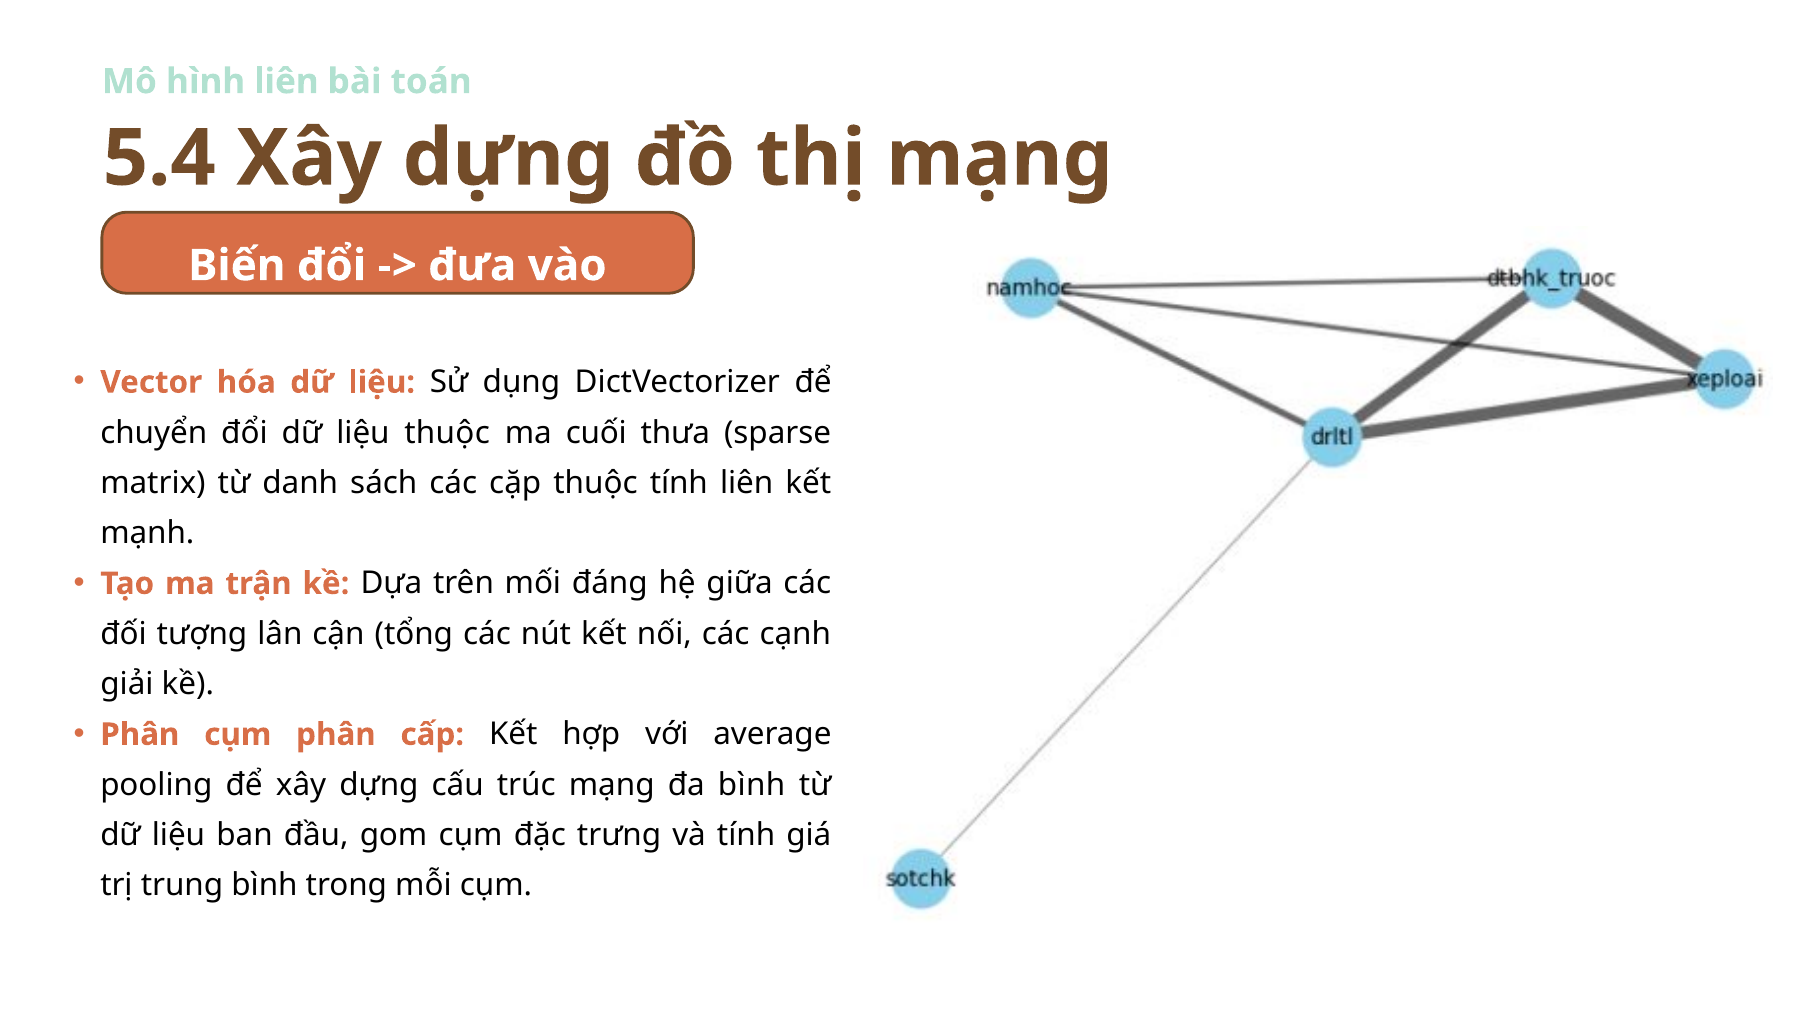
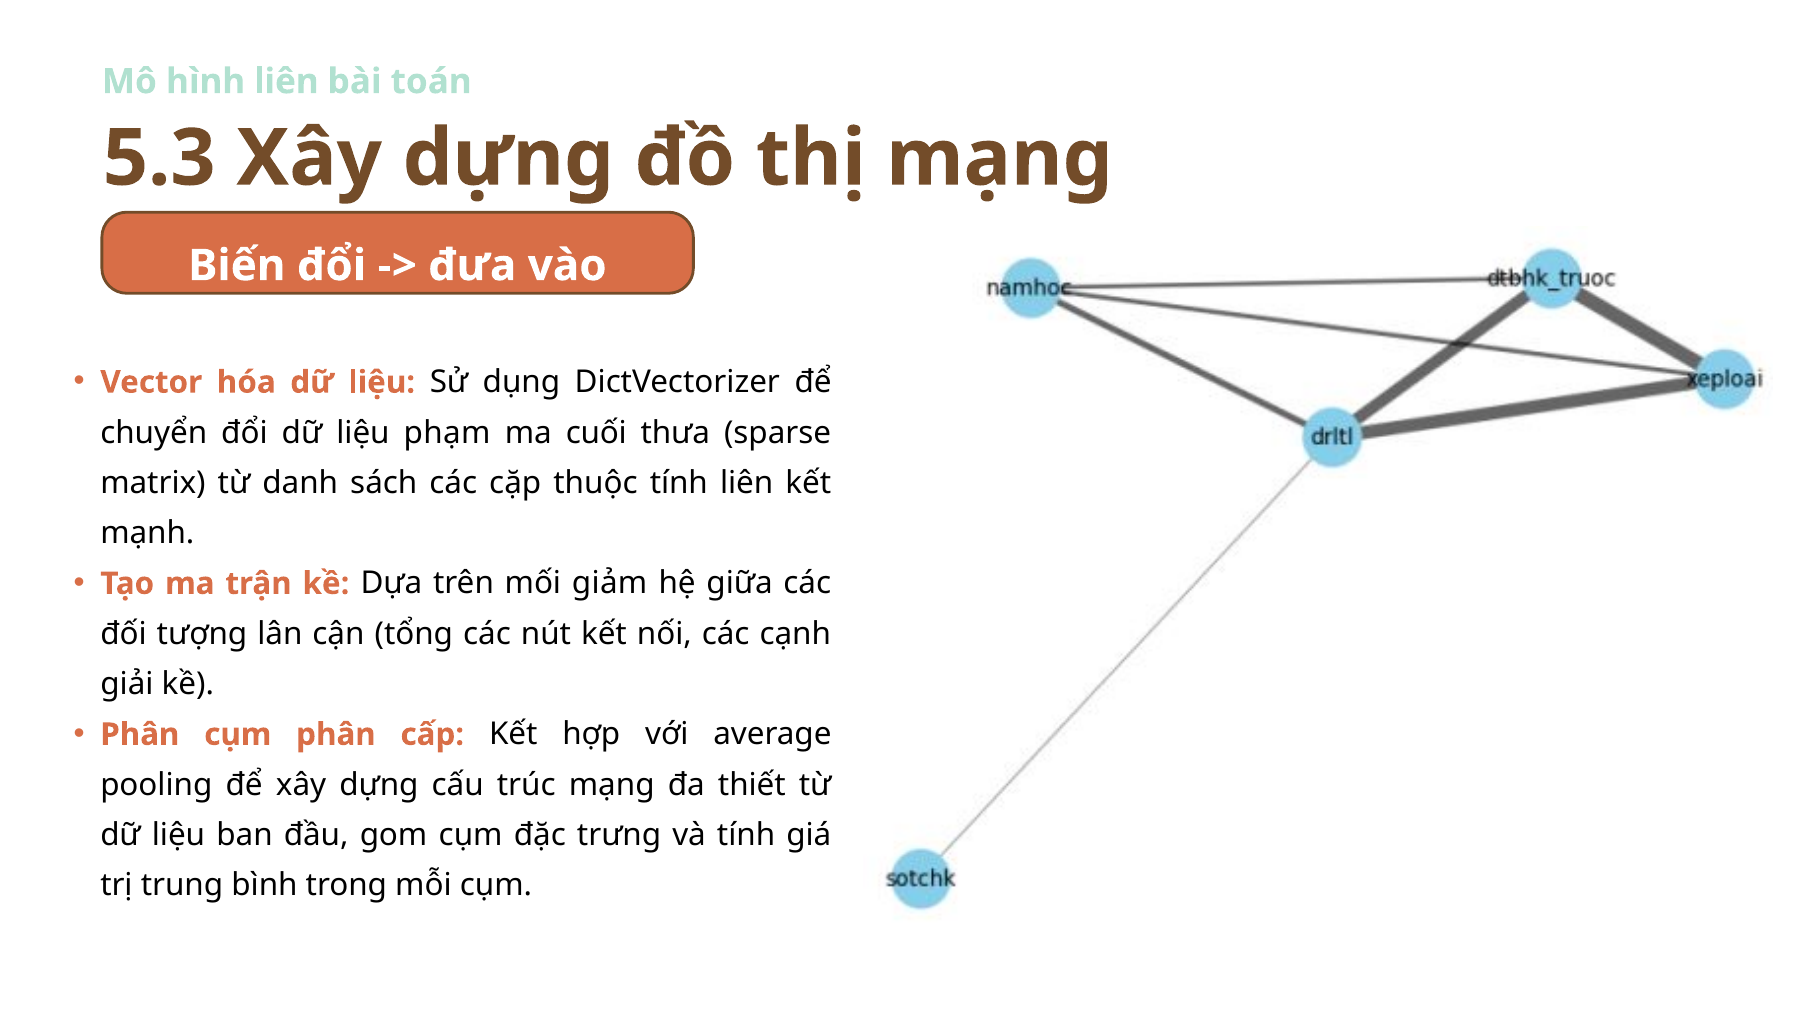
5.4: 5.4 -> 5.3
liệu thuộc: thuộc -> phạm
đáng: đáng -> giảm
đa bình: bình -> thiết
